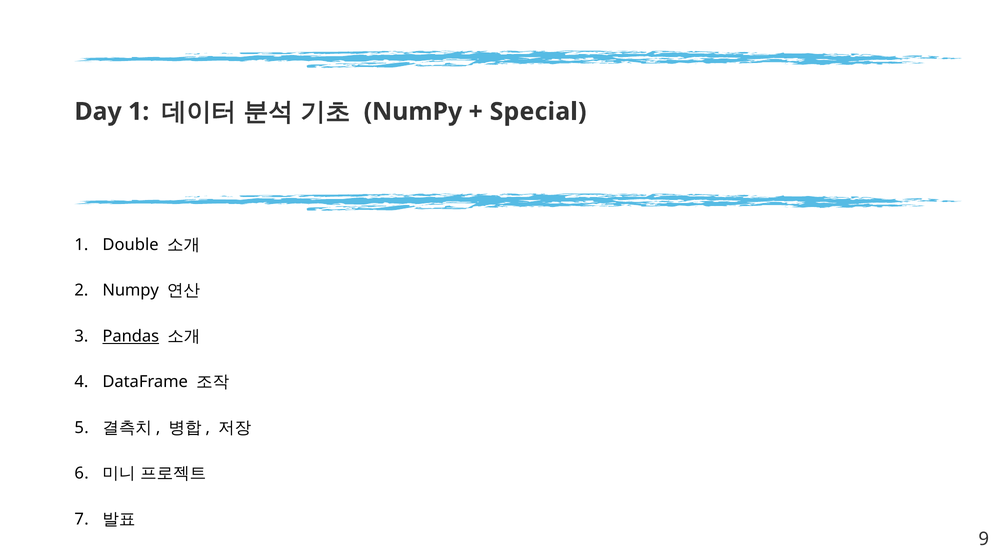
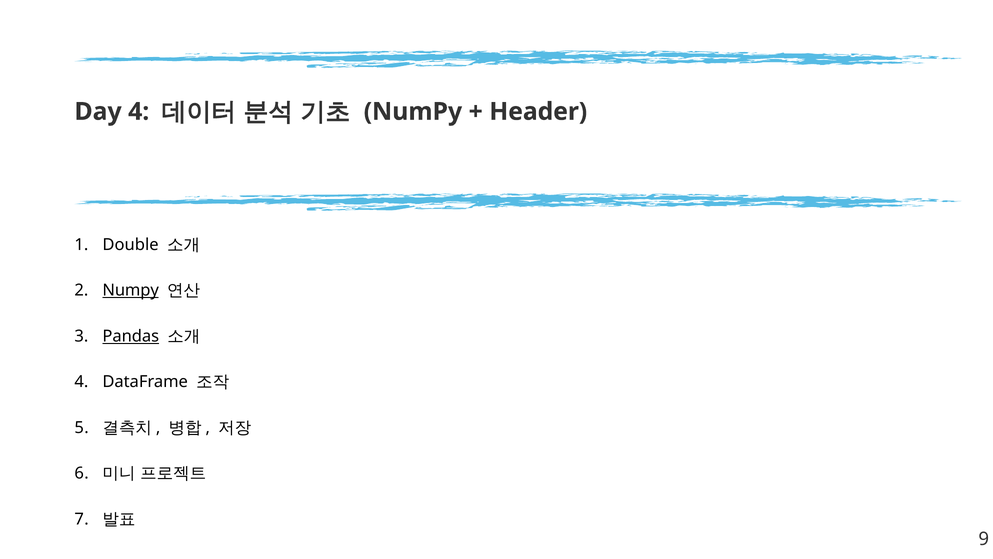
Day 1: 1 -> 4
Special: Special -> Header
Numpy at (131, 290) underline: none -> present
